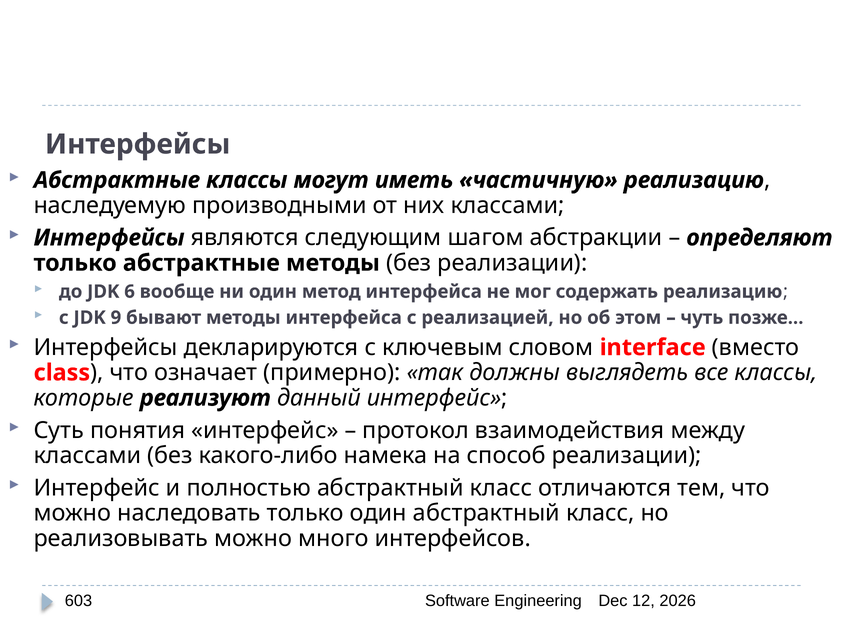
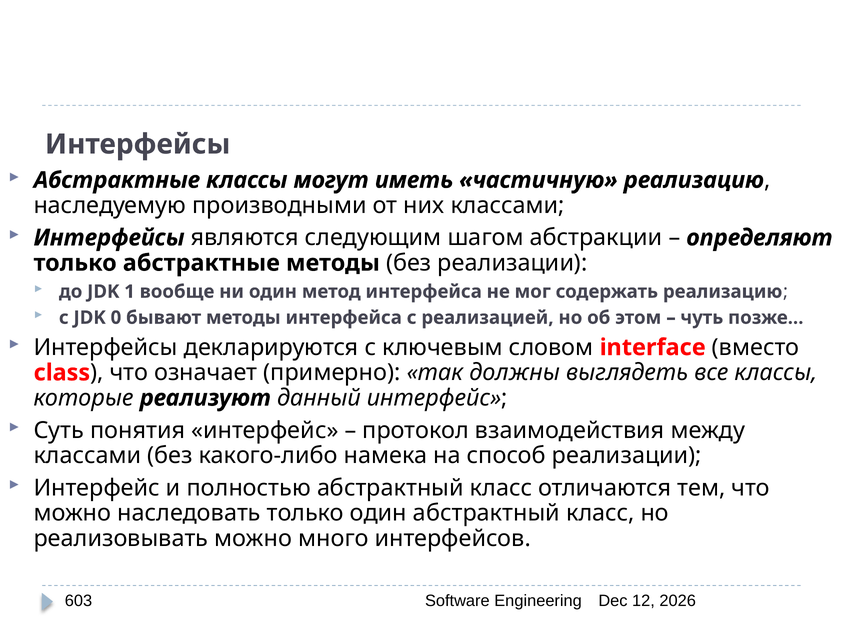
6: 6 -> 1
9: 9 -> 0
